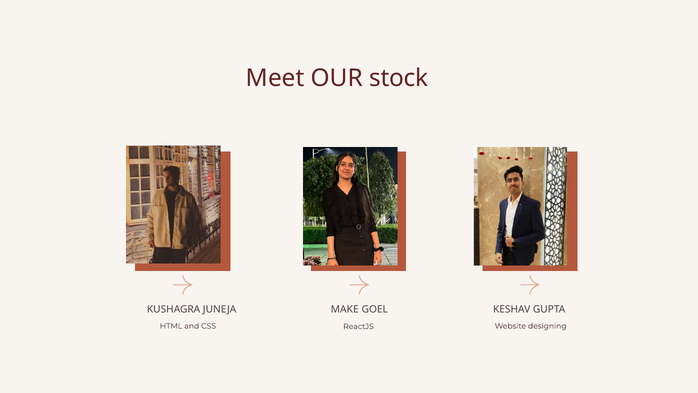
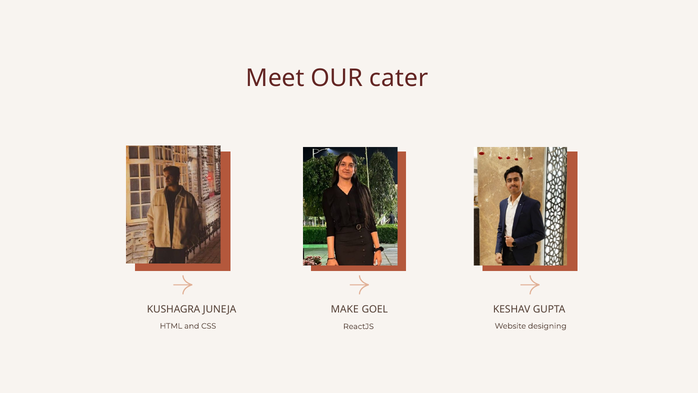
stock: stock -> cater
